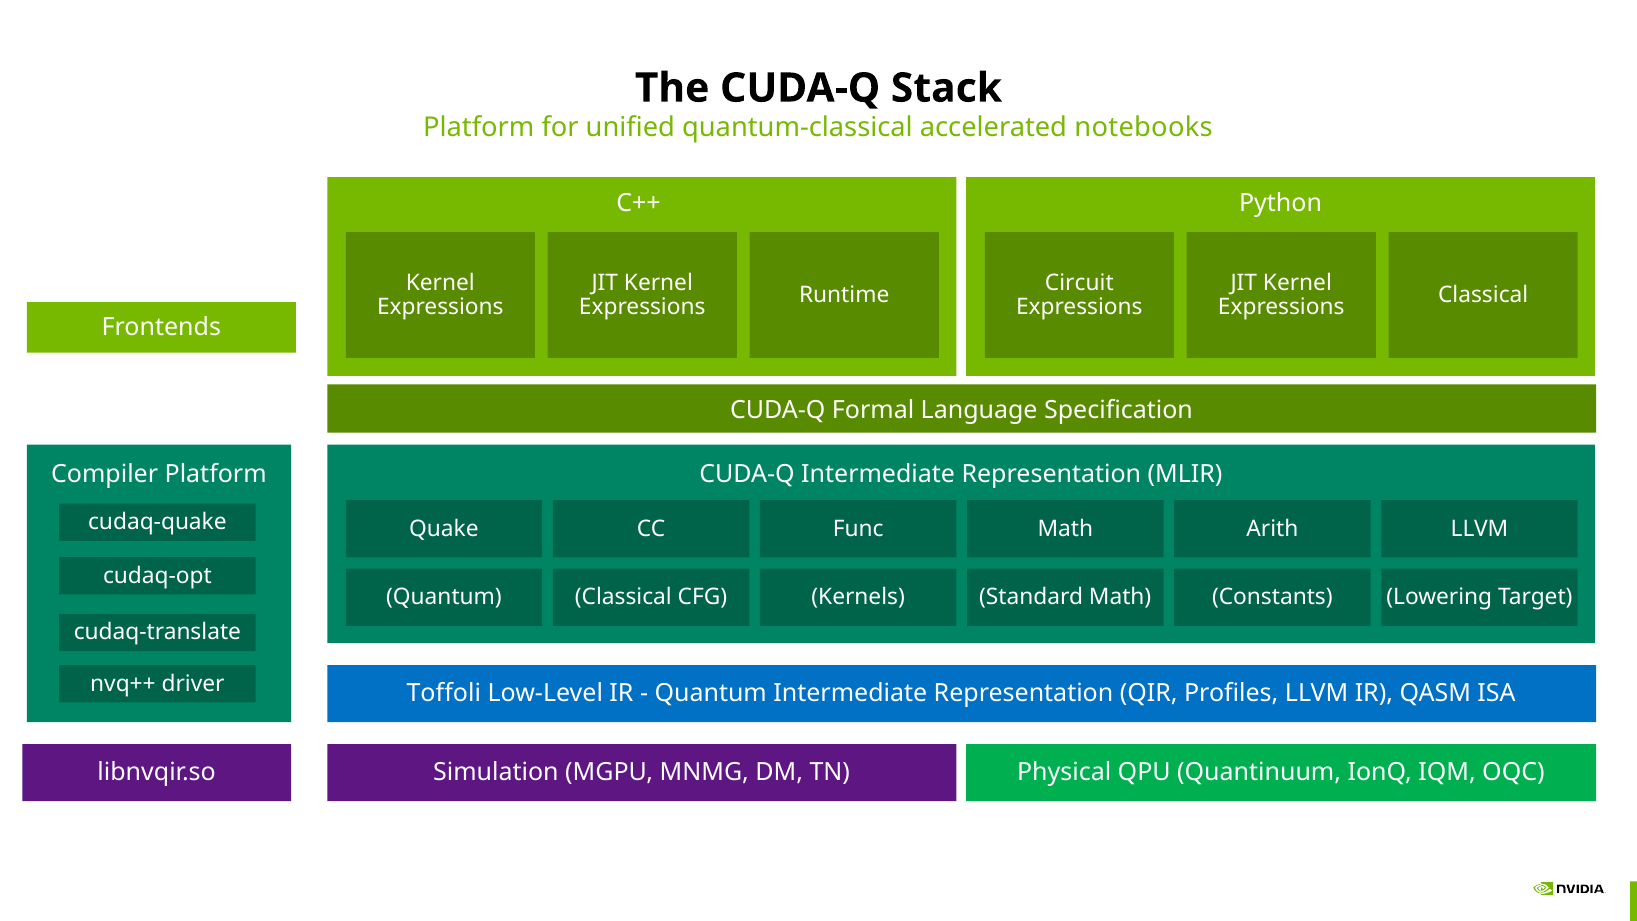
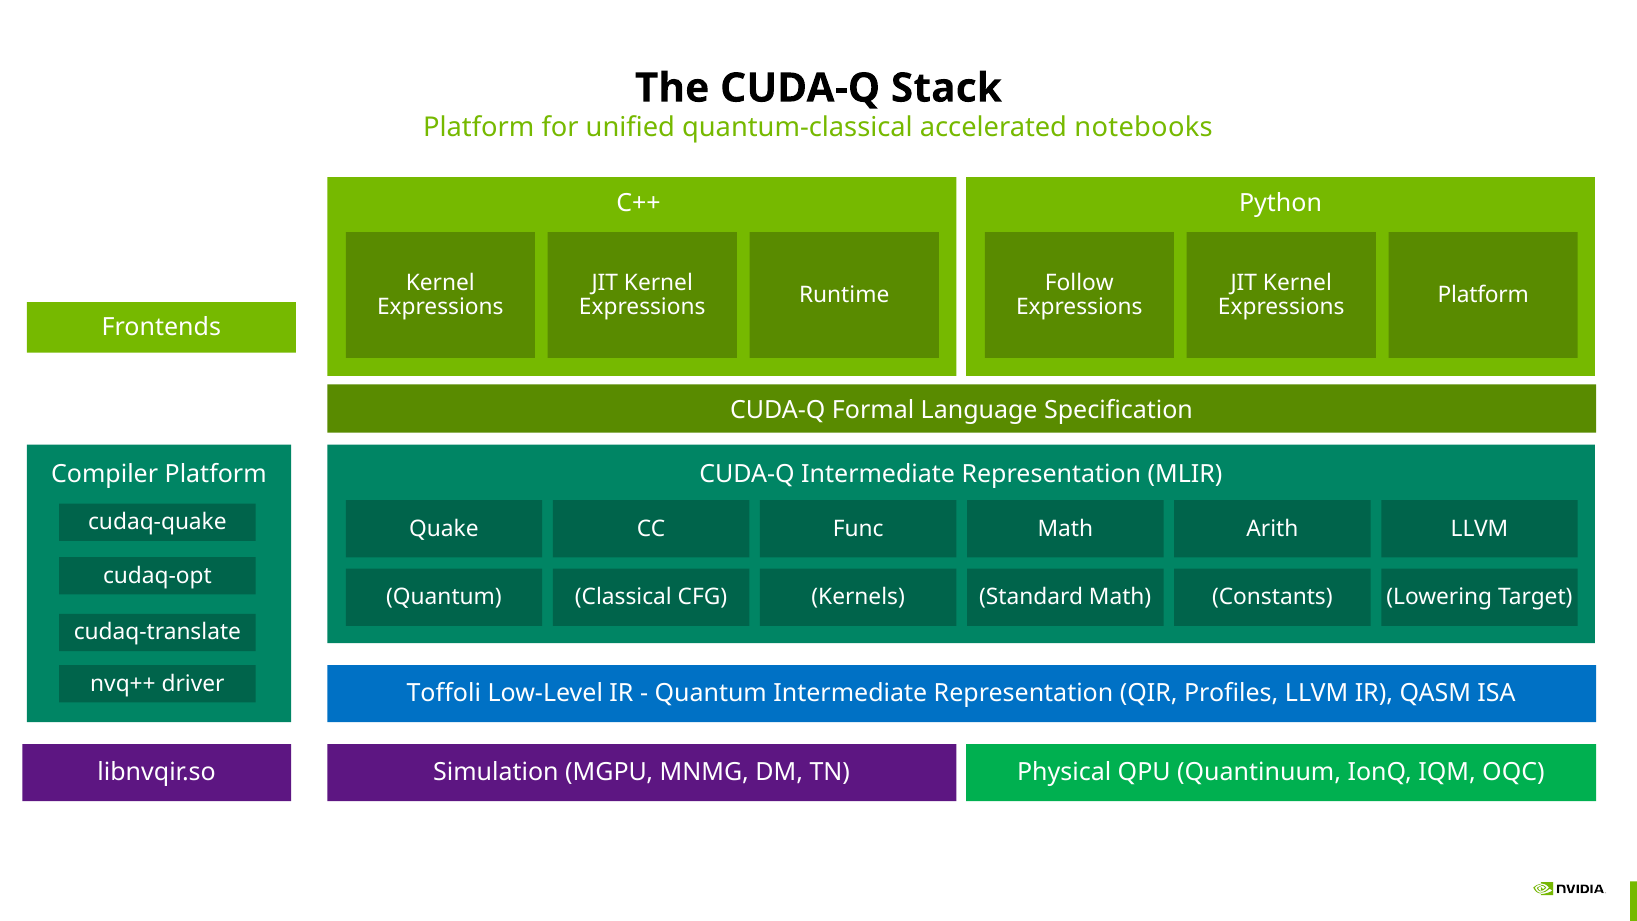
Circuit: Circuit -> Follow
Classical at (1483, 295): Classical -> Platform
